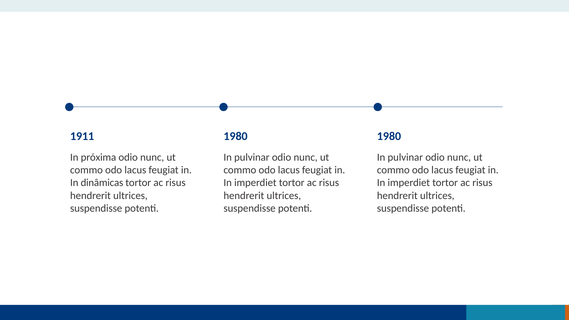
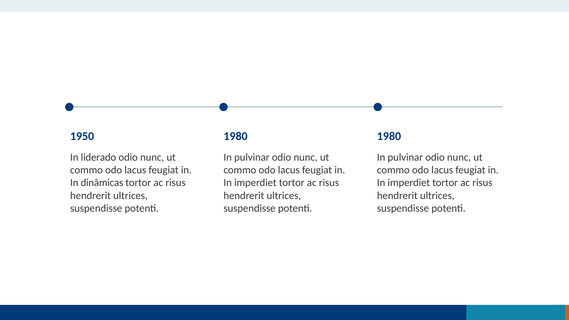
1911: 1911 -> 1950
próxima: próxima -> liderado
